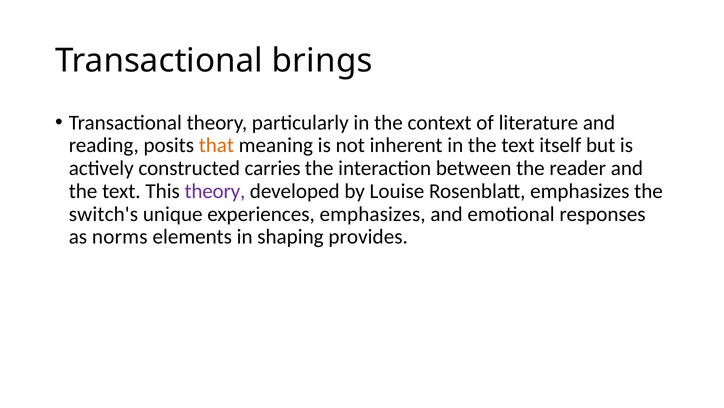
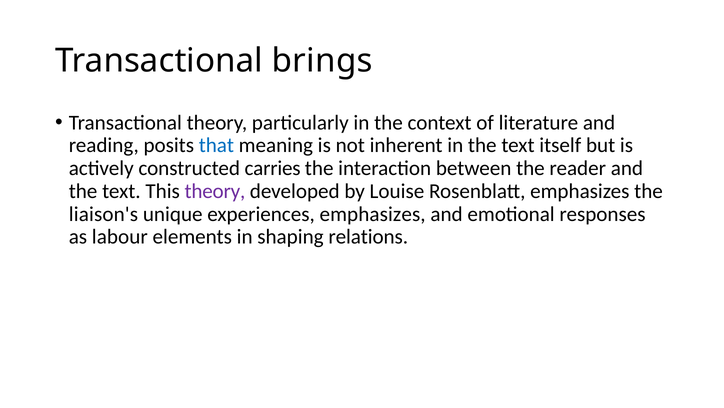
that colour: orange -> blue
switch's: switch's -> liaison's
norms: norms -> labour
provides: provides -> relations
